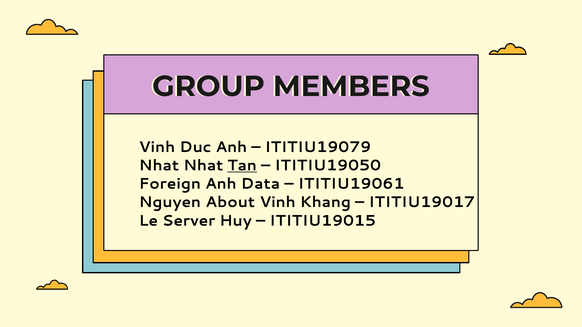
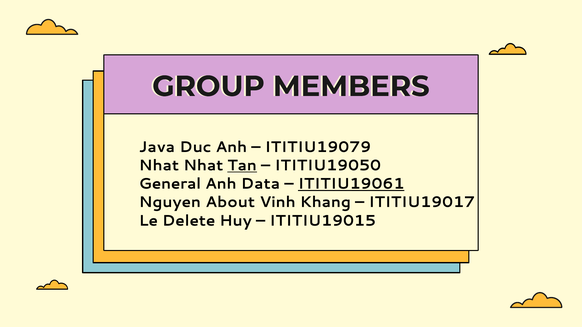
Vinh at (157, 147): Vinh -> Java
Foreign: Foreign -> General
ITITIU19061 underline: none -> present
Server: Server -> Delete
